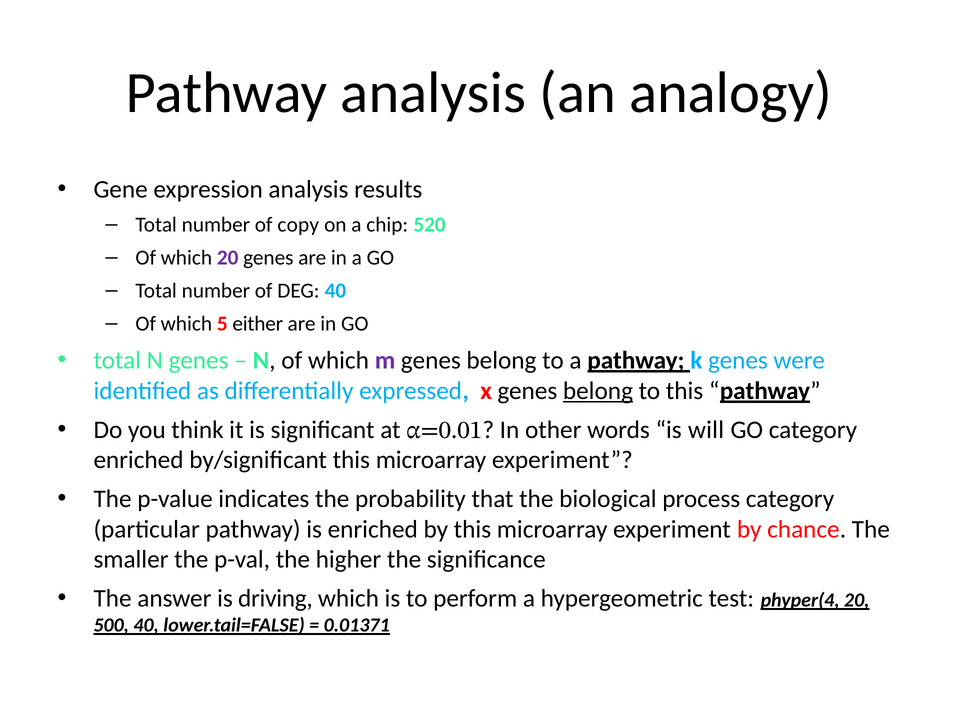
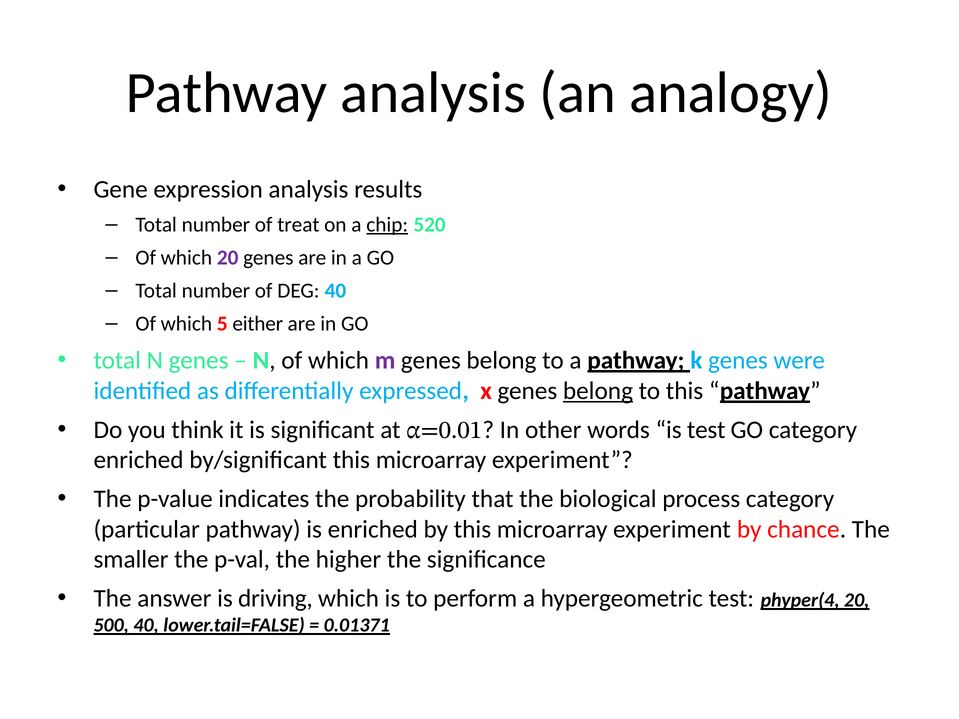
copy: copy -> treat
chip underline: none -> present
is will: will -> test
